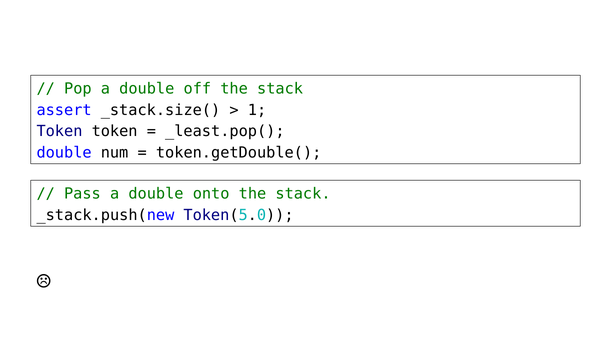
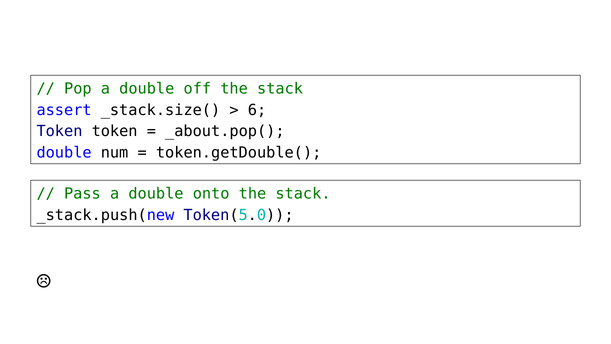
1: 1 -> 6
_least.pop(: _least.pop( -> _about.pop(
